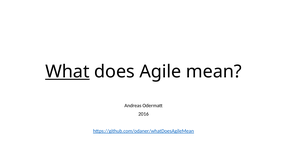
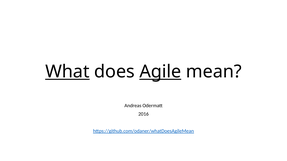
Agile underline: none -> present
